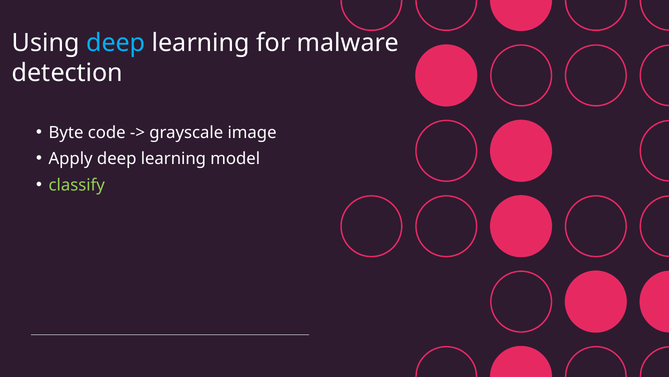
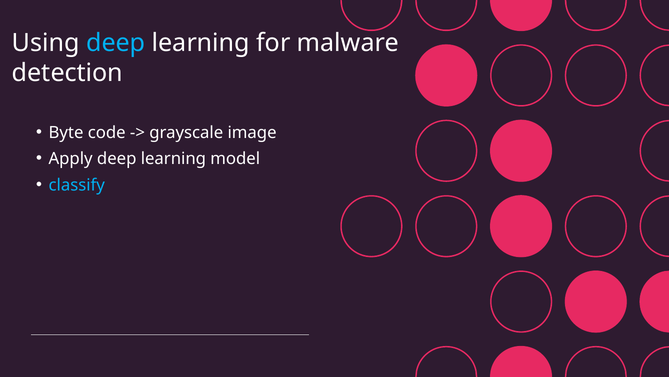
classify colour: light green -> light blue
